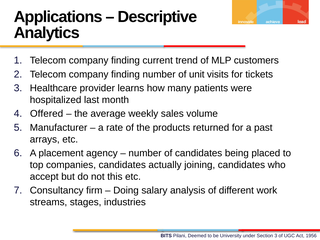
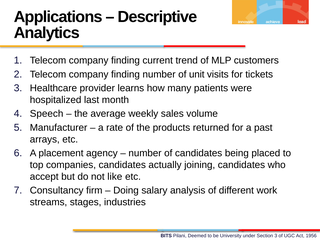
Offered: Offered -> Speech
this: this -> like
